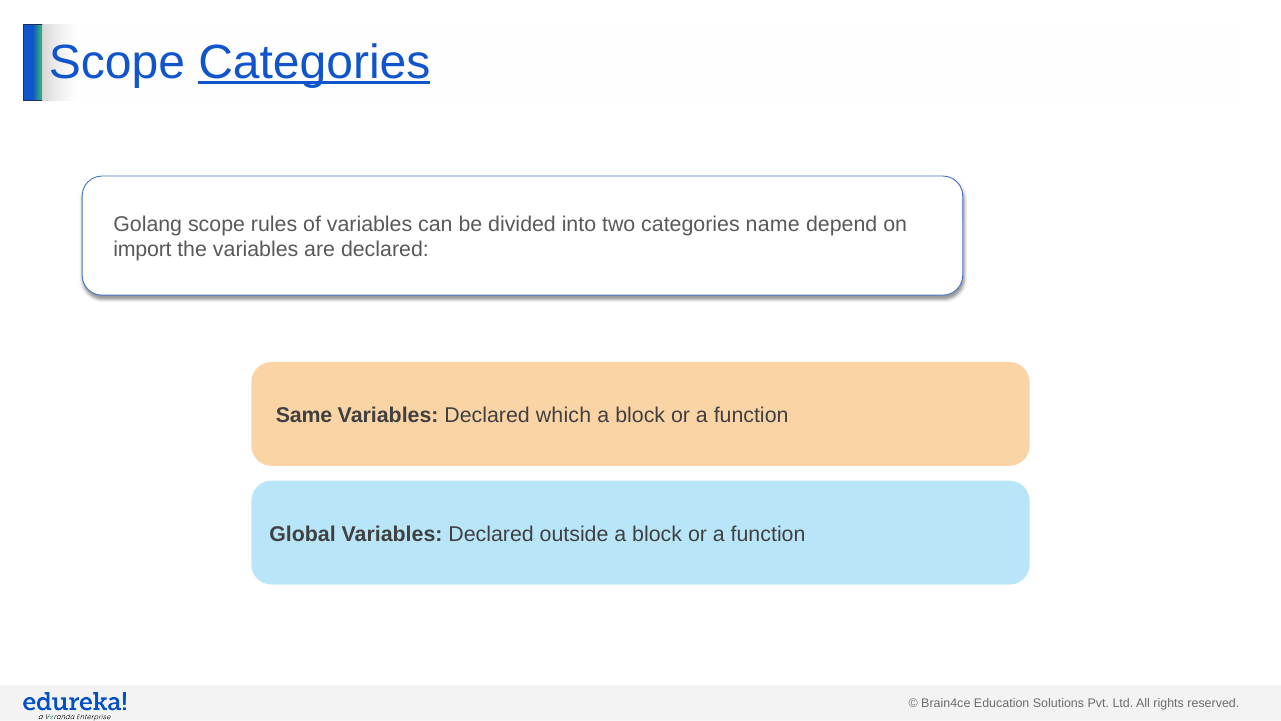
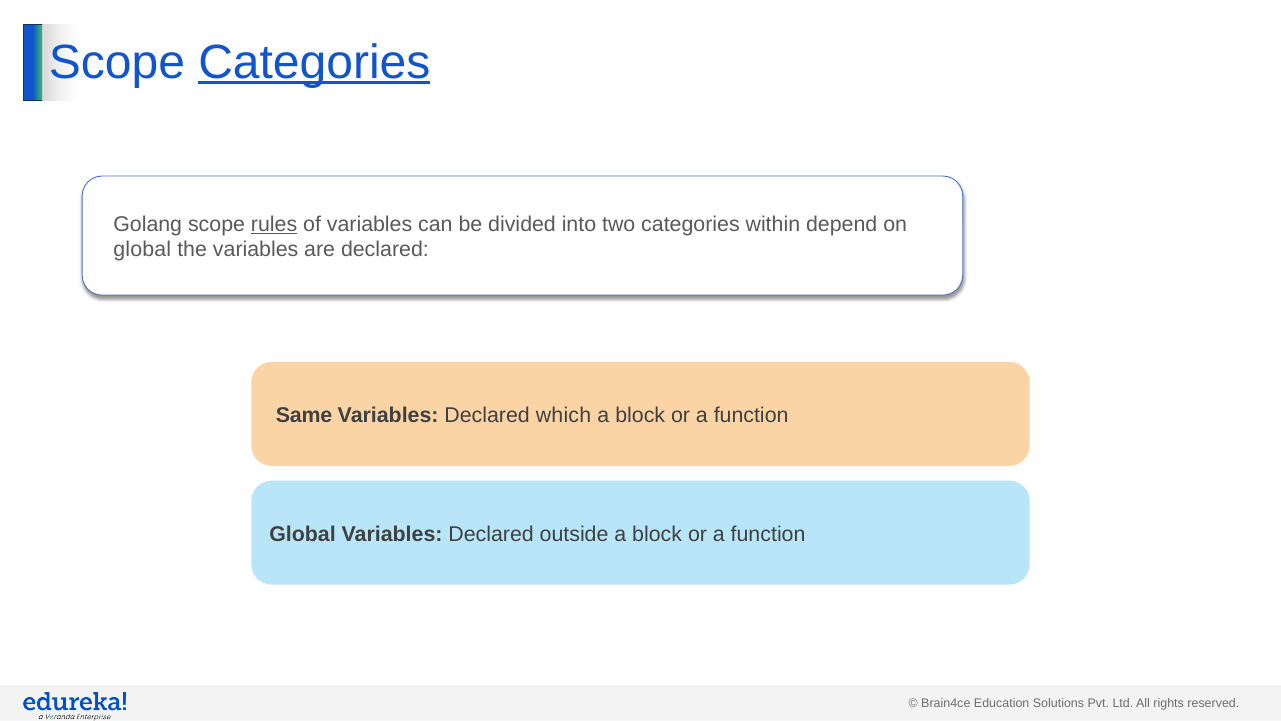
rules underline: none -> present
name: name -> within
import at (142, 250): import -> global
